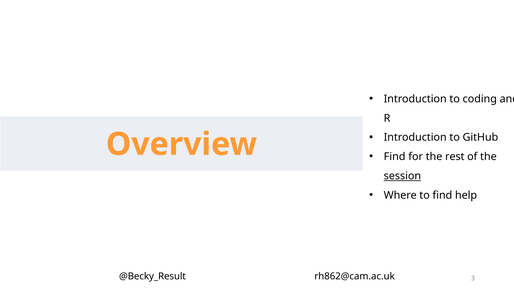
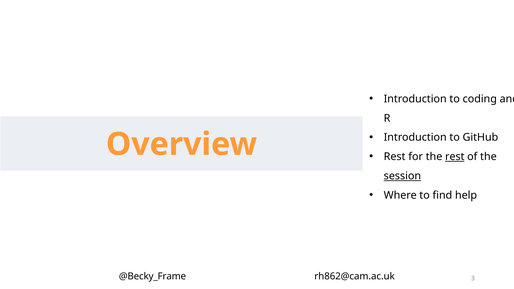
Find at (395, 157): Find -> Rest
rest at (455, 157) underline: none -> present
@Becky_Result: @Becky_Result -> @Becky_Frame
